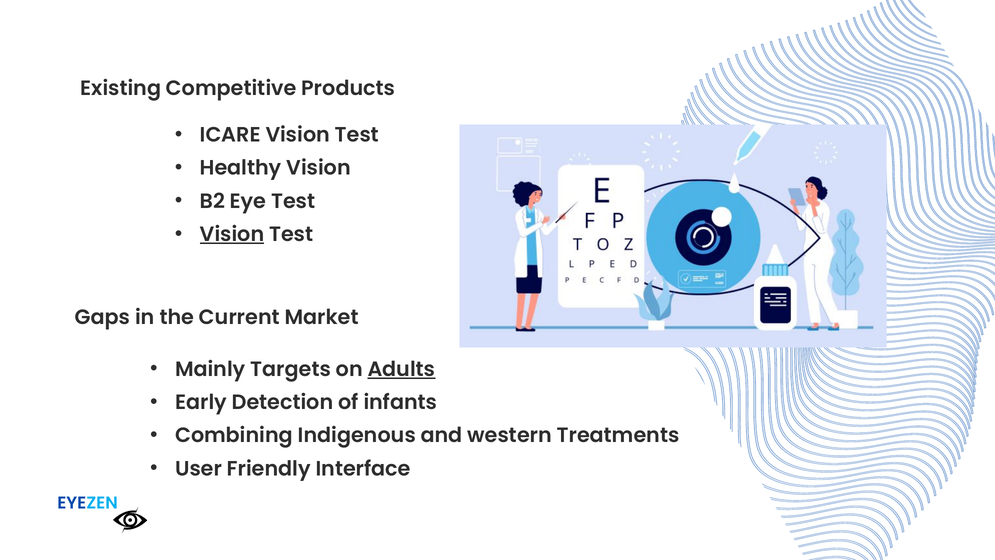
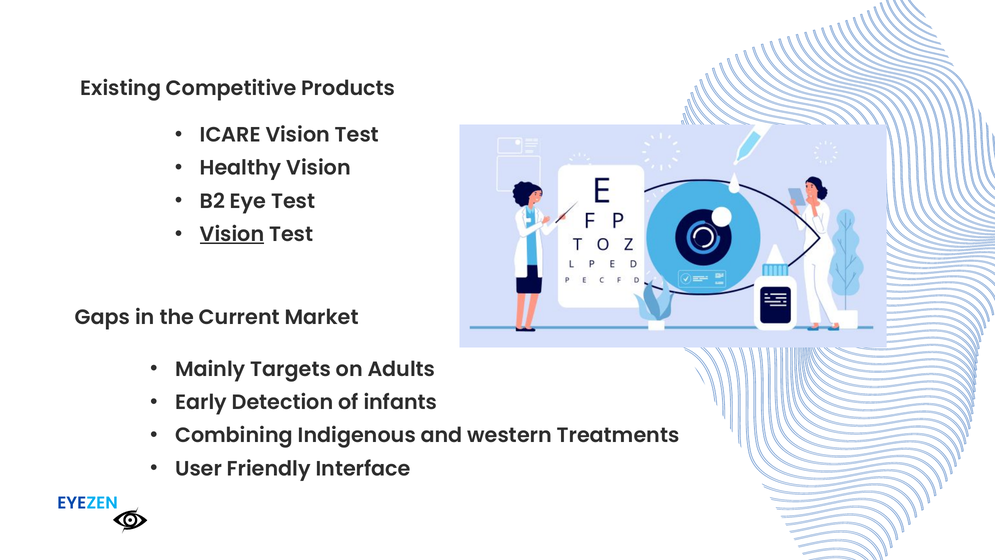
Adults underline: present -> none
